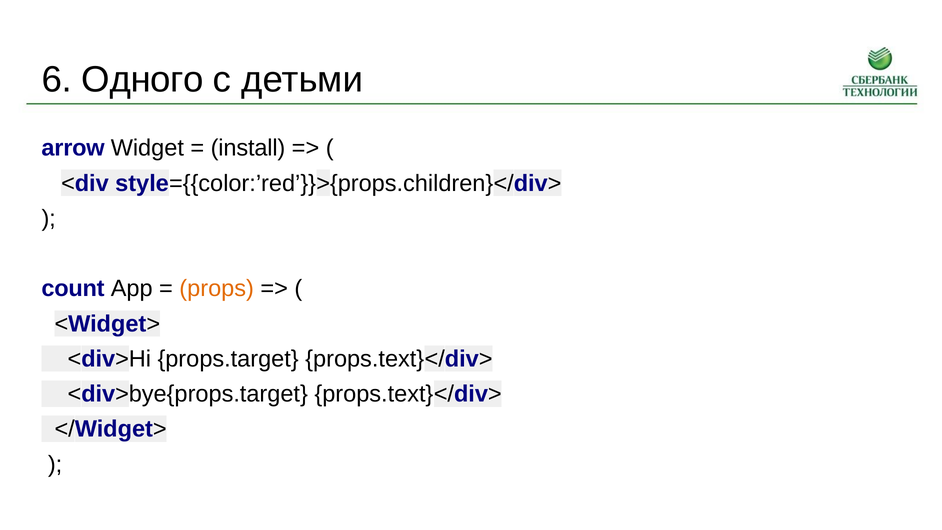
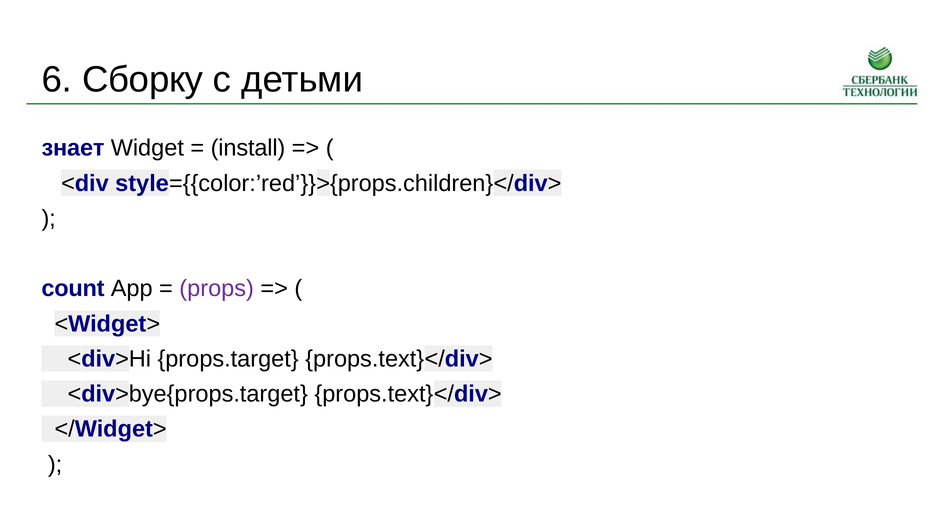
Одного: Одного -> Сборку
arrow: arrow -> знает
props colour: orange -> purple
